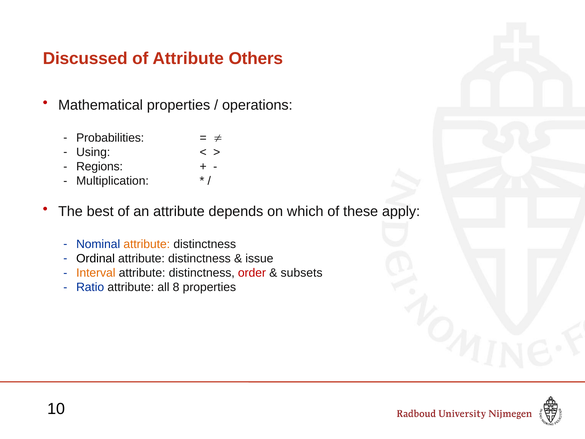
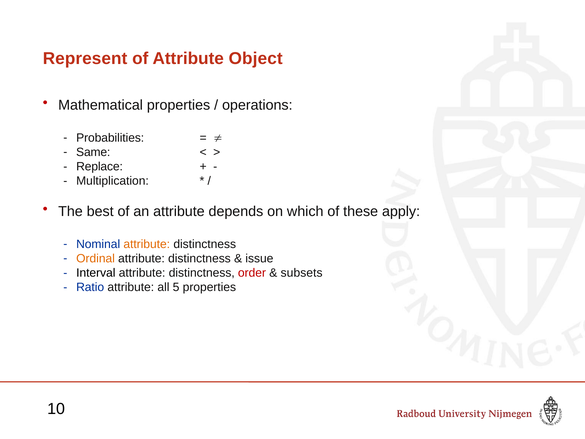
Discussed: Discussed -> Represent
Others: Others -> Object
Using: Using -> Same
Regions: Regions -> Replace
Ordinal colour: black -> orange
Interval colour: orange -> black
8: 8 -> 5
